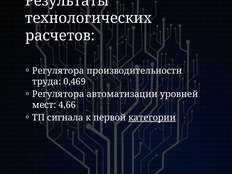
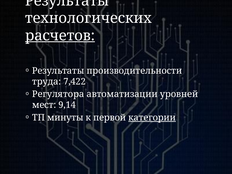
расчетов underline: none -> present
Регулятора at (58, 71): Регулятора -> Результаты
0,469: 0,469 -> 7,422
4,66: 4,66 -> 9,14
сигнала: сигнала -> минуты
